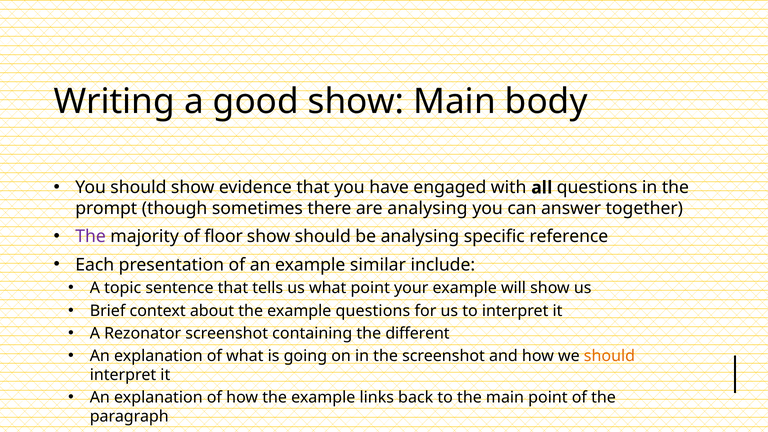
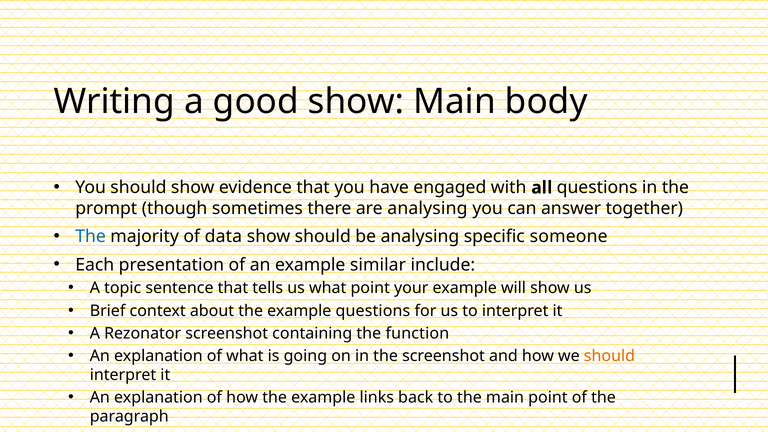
The at (91, 237) colour: purple -> blue
floor: floor -> data
reference: reference -> someone
different: different -> function
